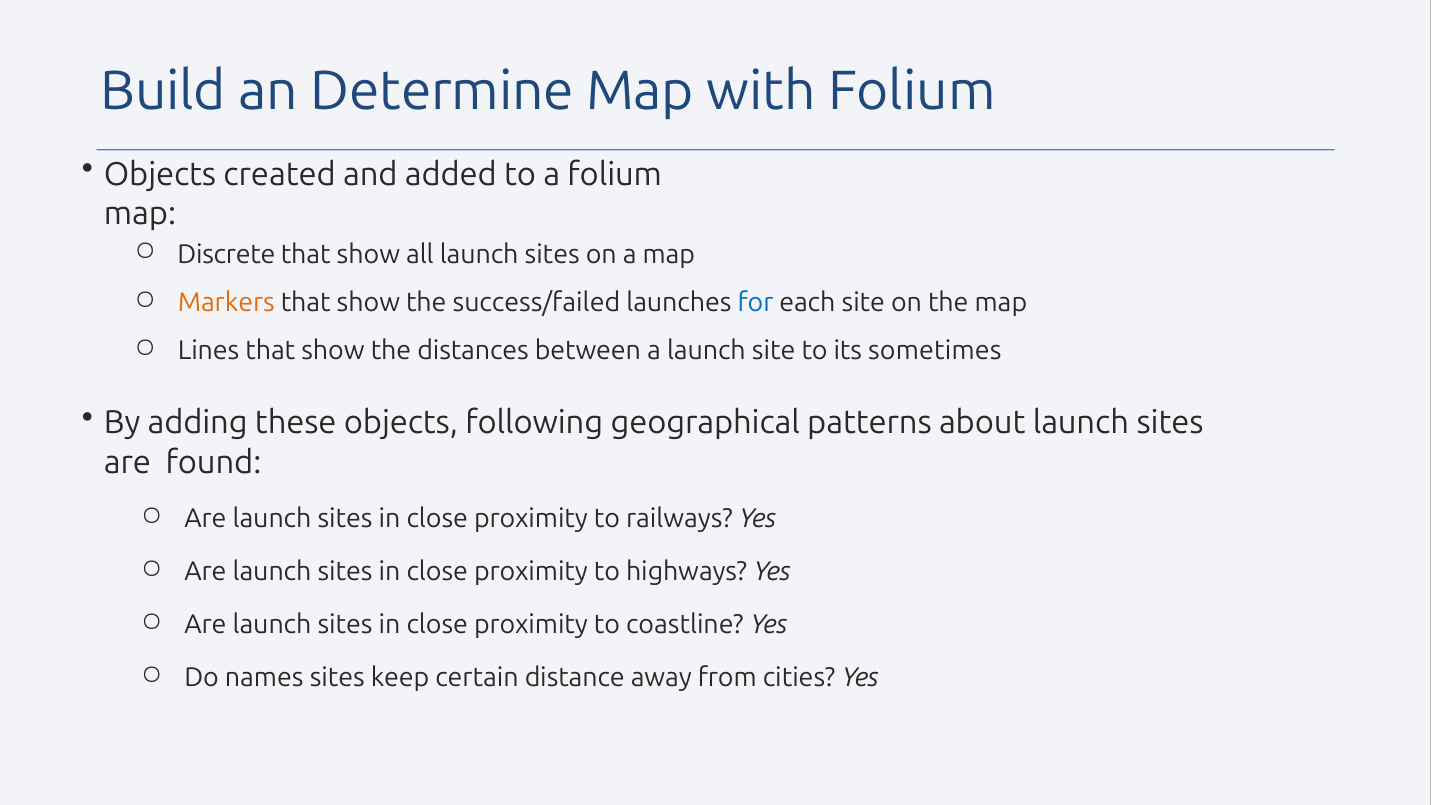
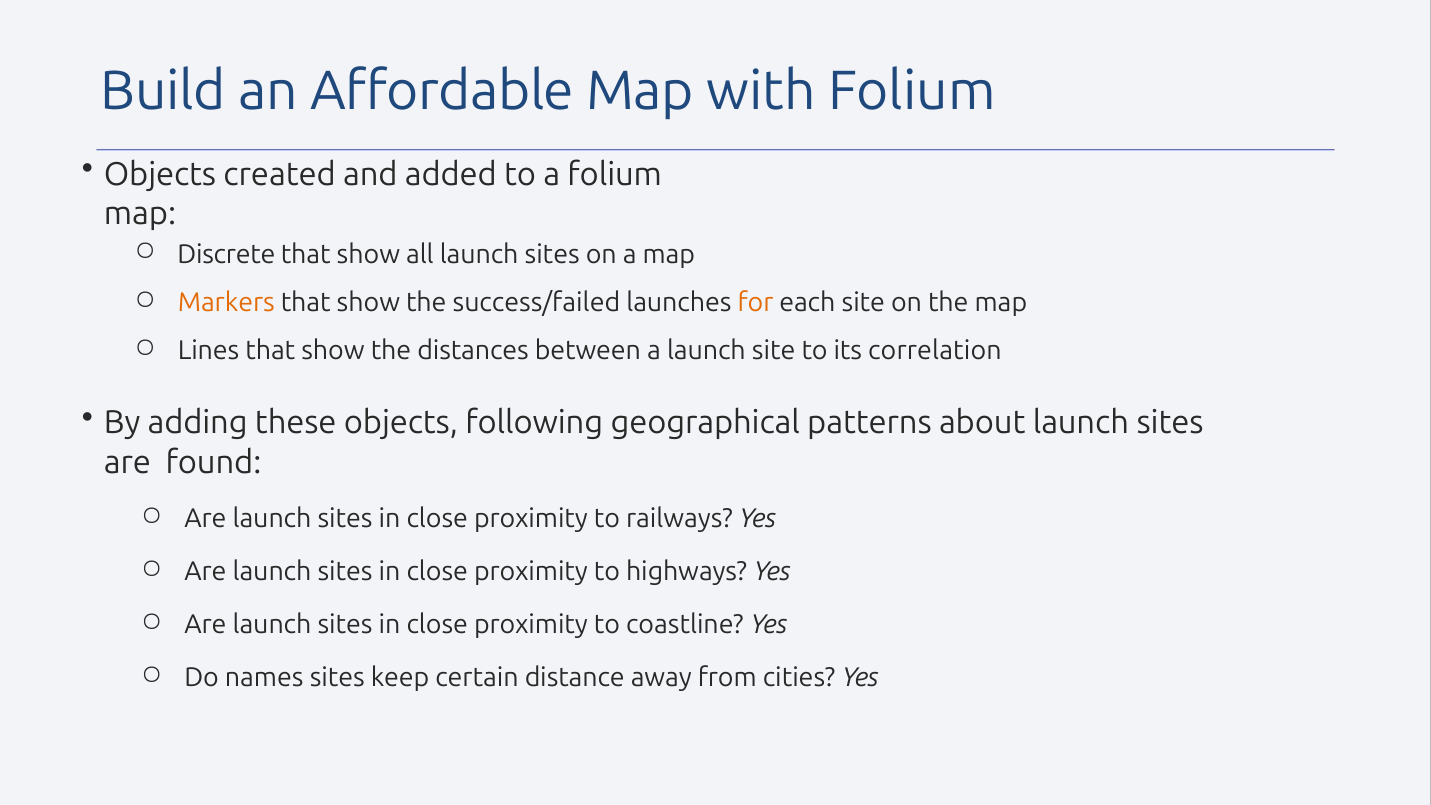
Determine: Determine -> Affordable
for colour: blue -> orange
sometimes: sometimes -> correlation
